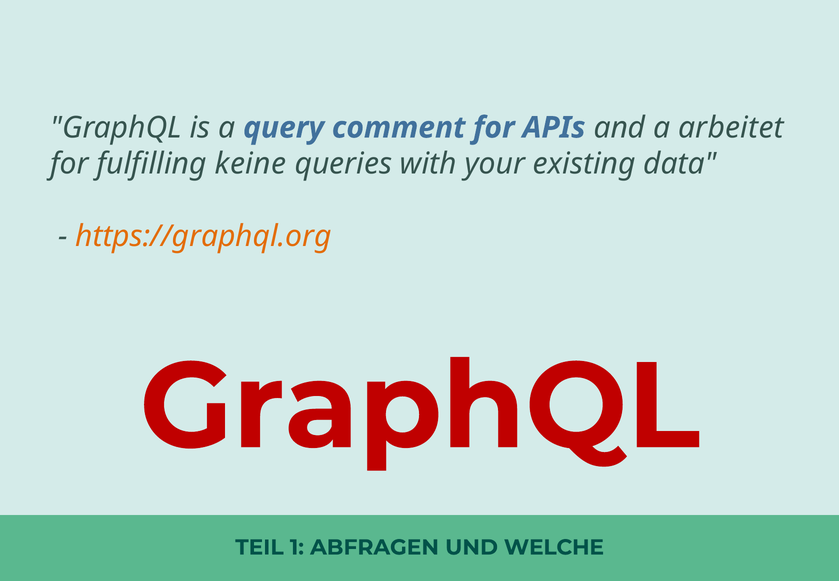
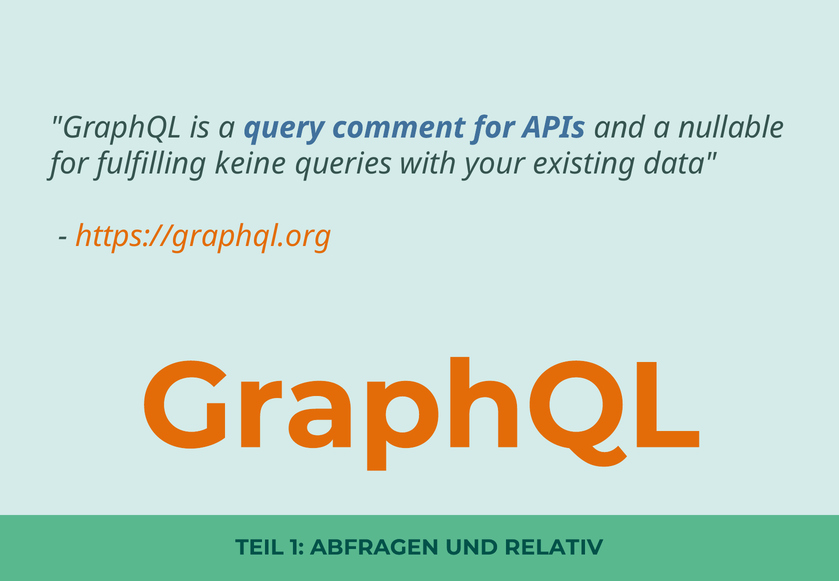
arbeitet: arbeitet -> nullable
GraphQL at (420, 407) colour: red -> orange
WELCHE: WELCHE -> RELATIV
